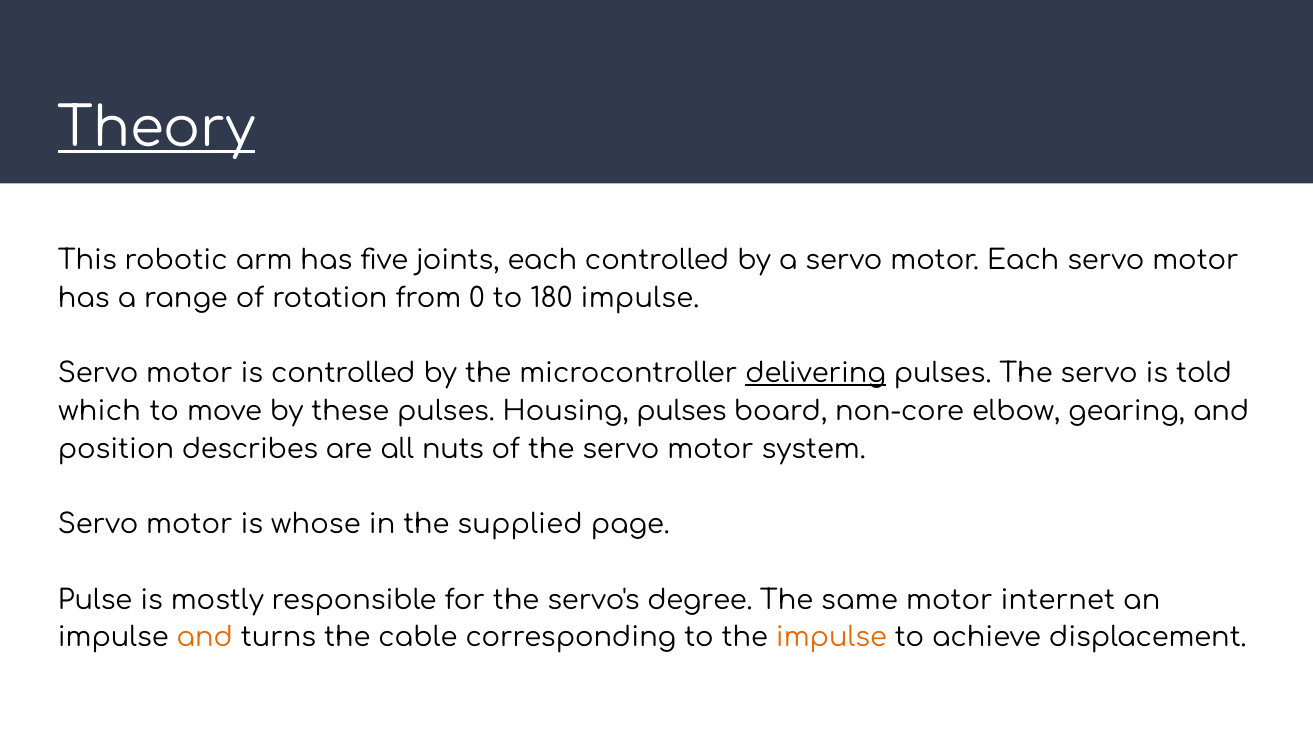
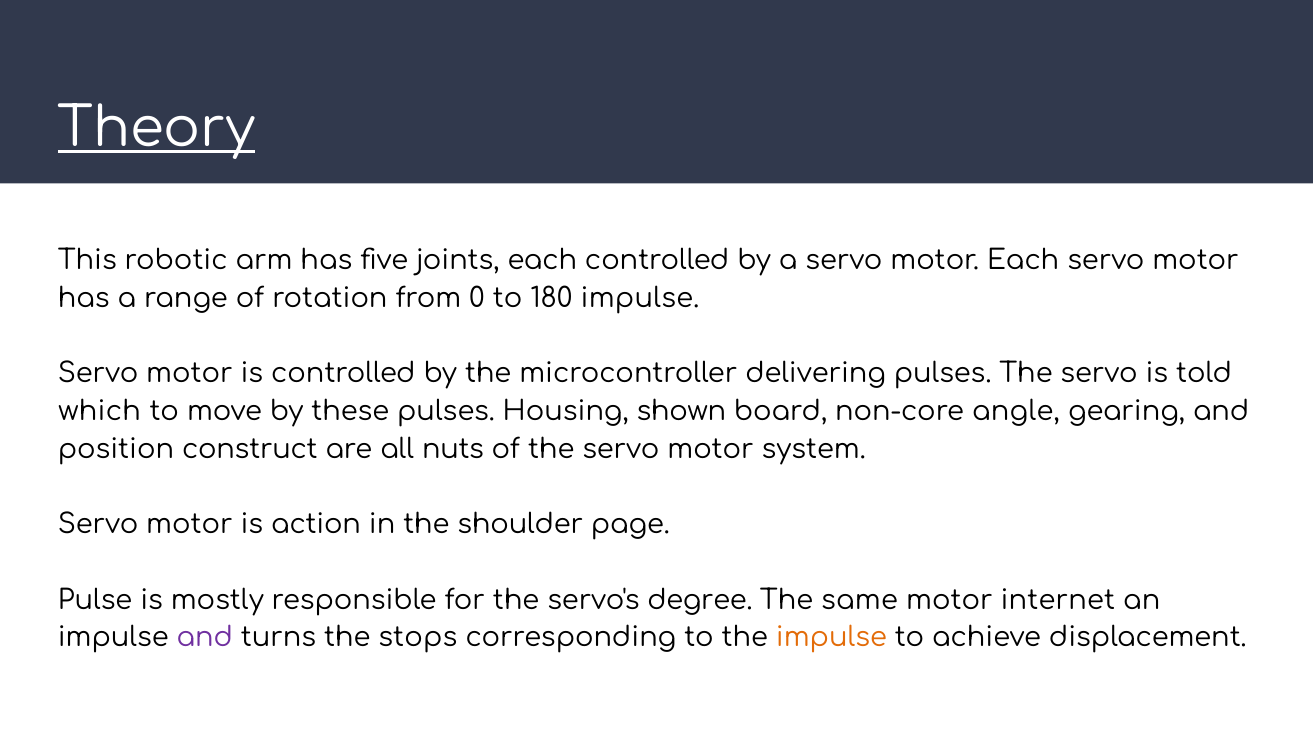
delivering underline: present -> none
Housing pulses: pulses -> shown
elbow: elbow -> angle
describes: describes -> construct
whose: whose -> action
supplied: supplied -> shoulder
and at (205, 637) colour: orange -> purple
cable: cable -> stops
